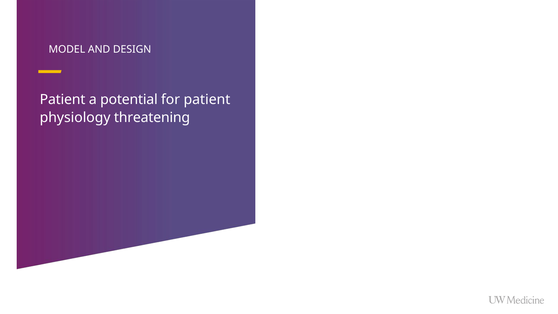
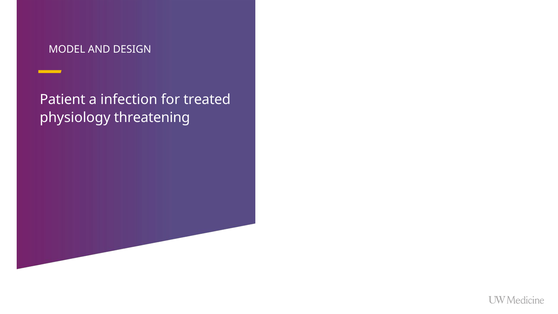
potential: potential -> infection
for patient: patient -> treated
